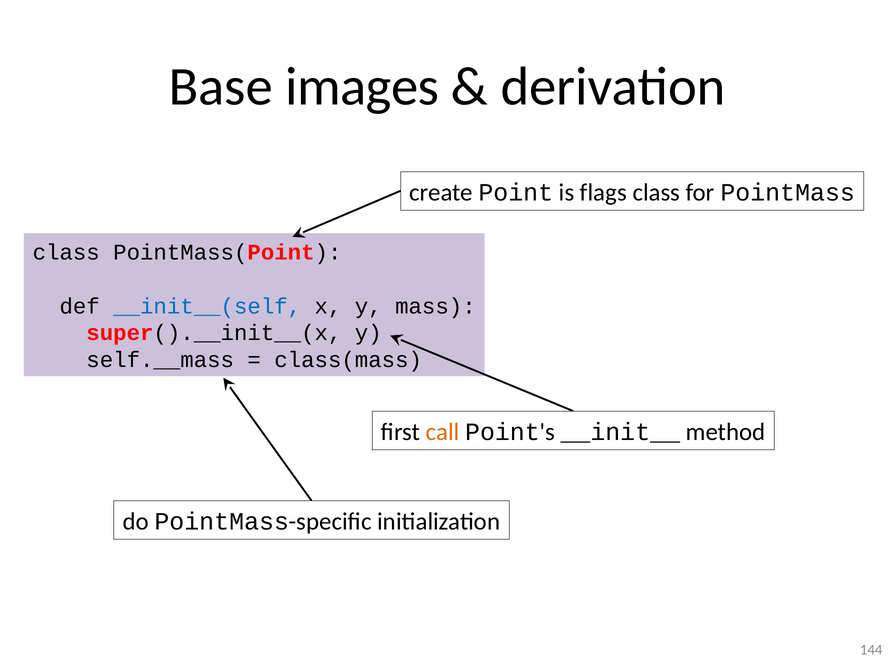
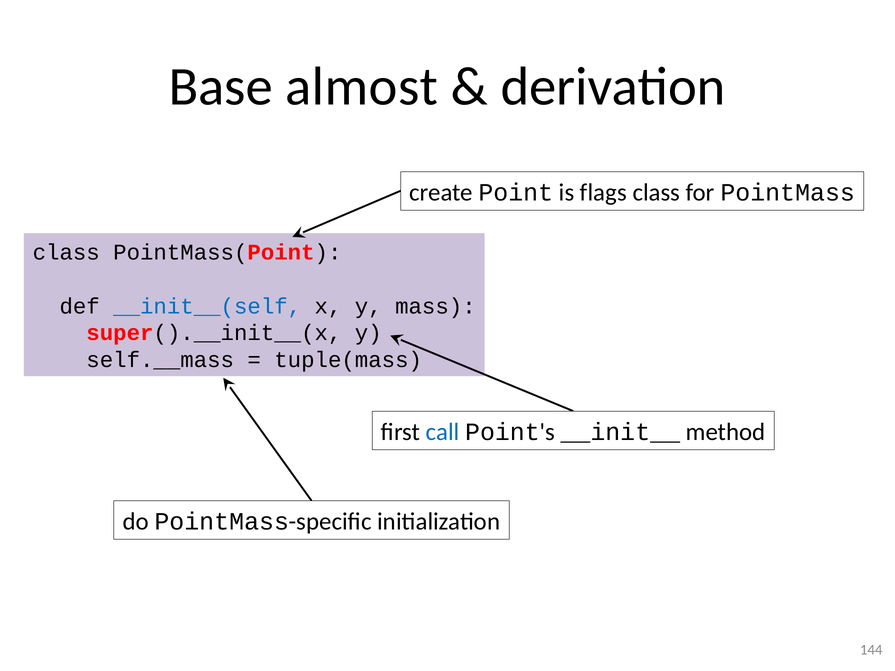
images: images -> almost
class(mass: class(mass -> tuple(mass
call colour: orange -> blue
